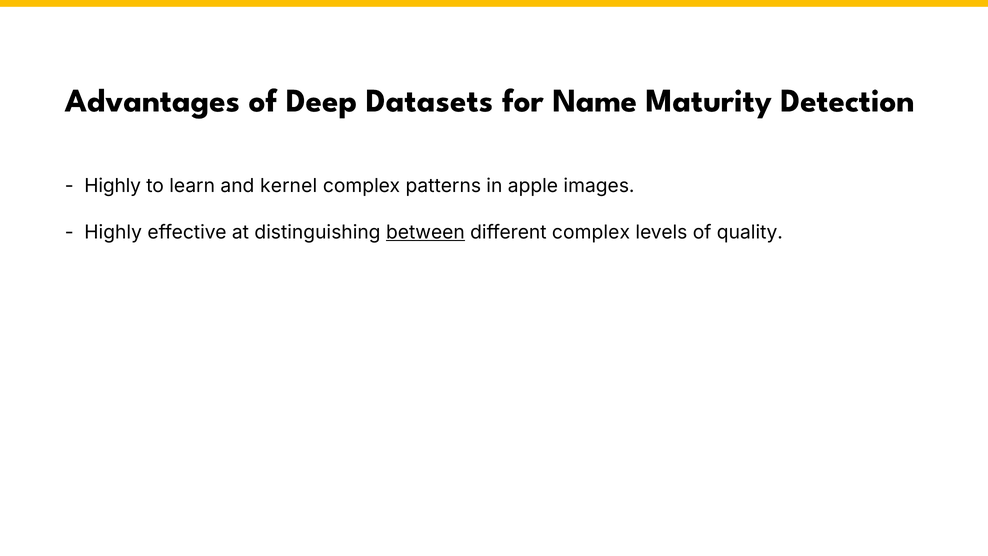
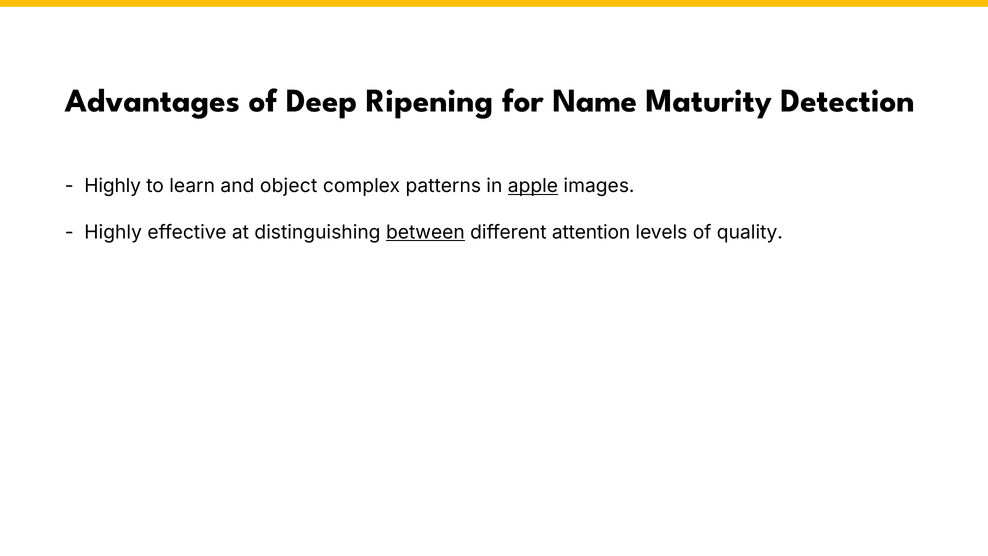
Datasets: Datasets -> Ripening
kernel: kernel -> object
apple underline: none -> present
different complex: complex -> attention
